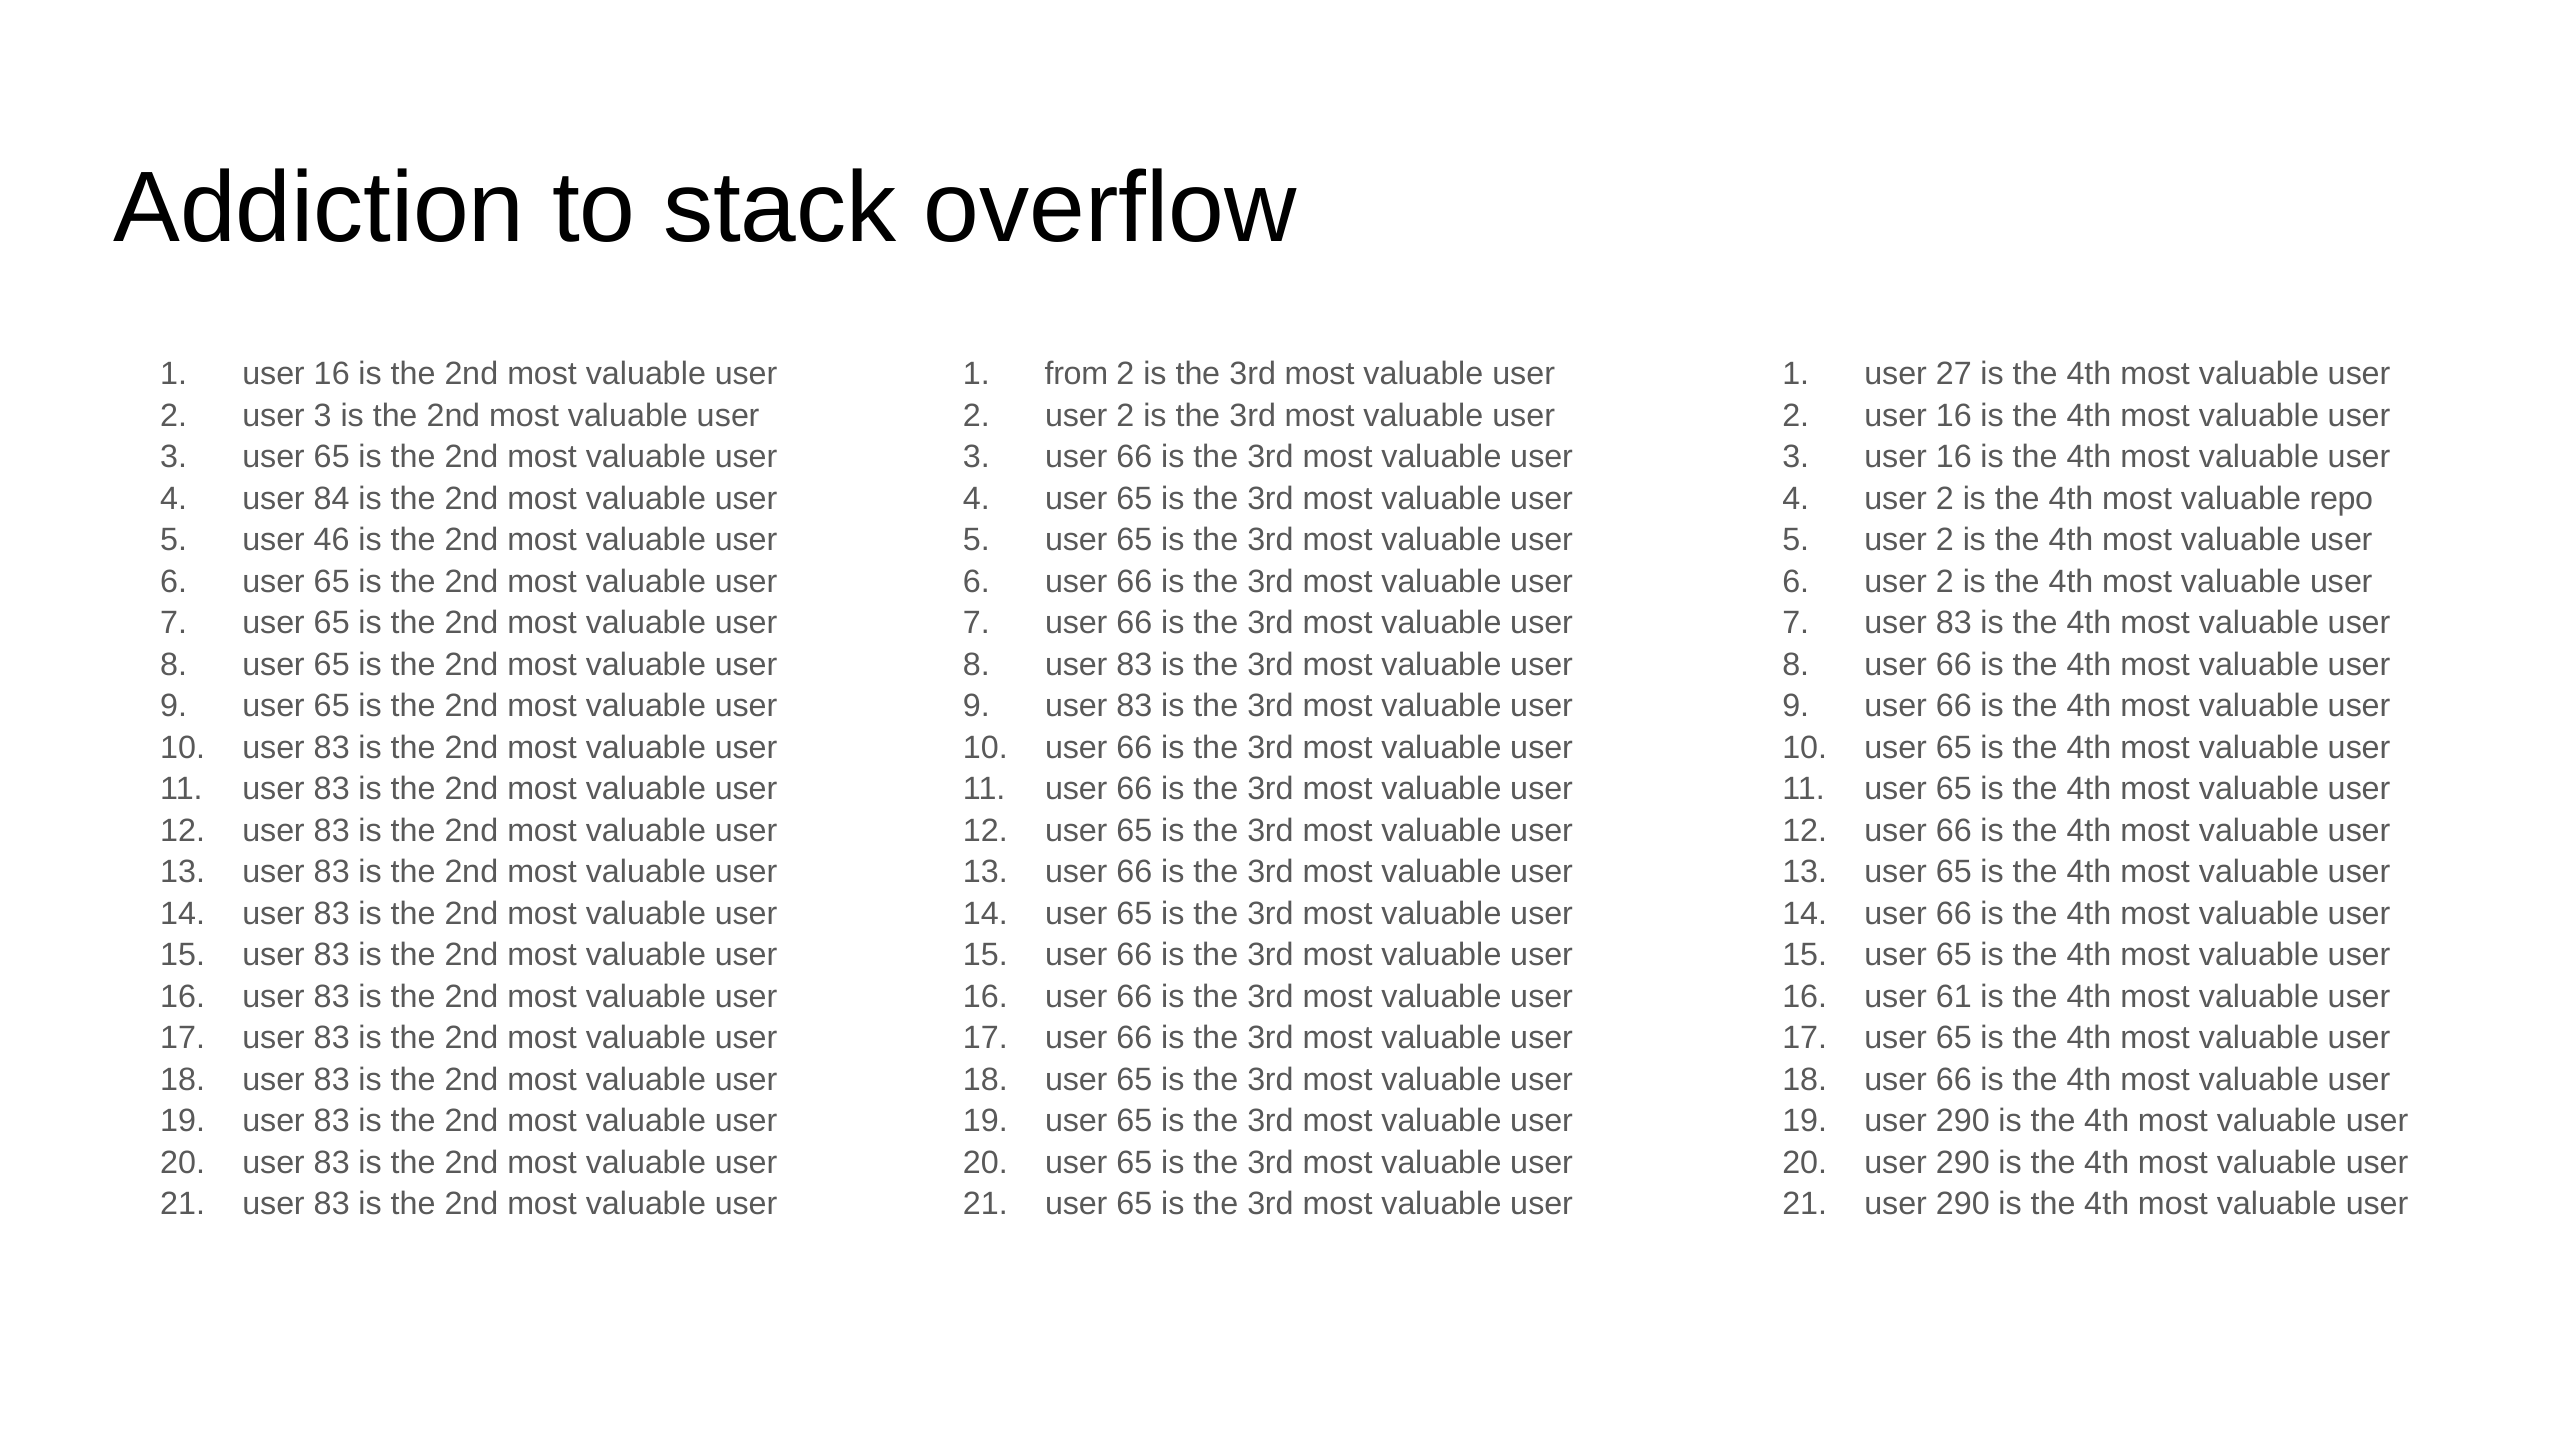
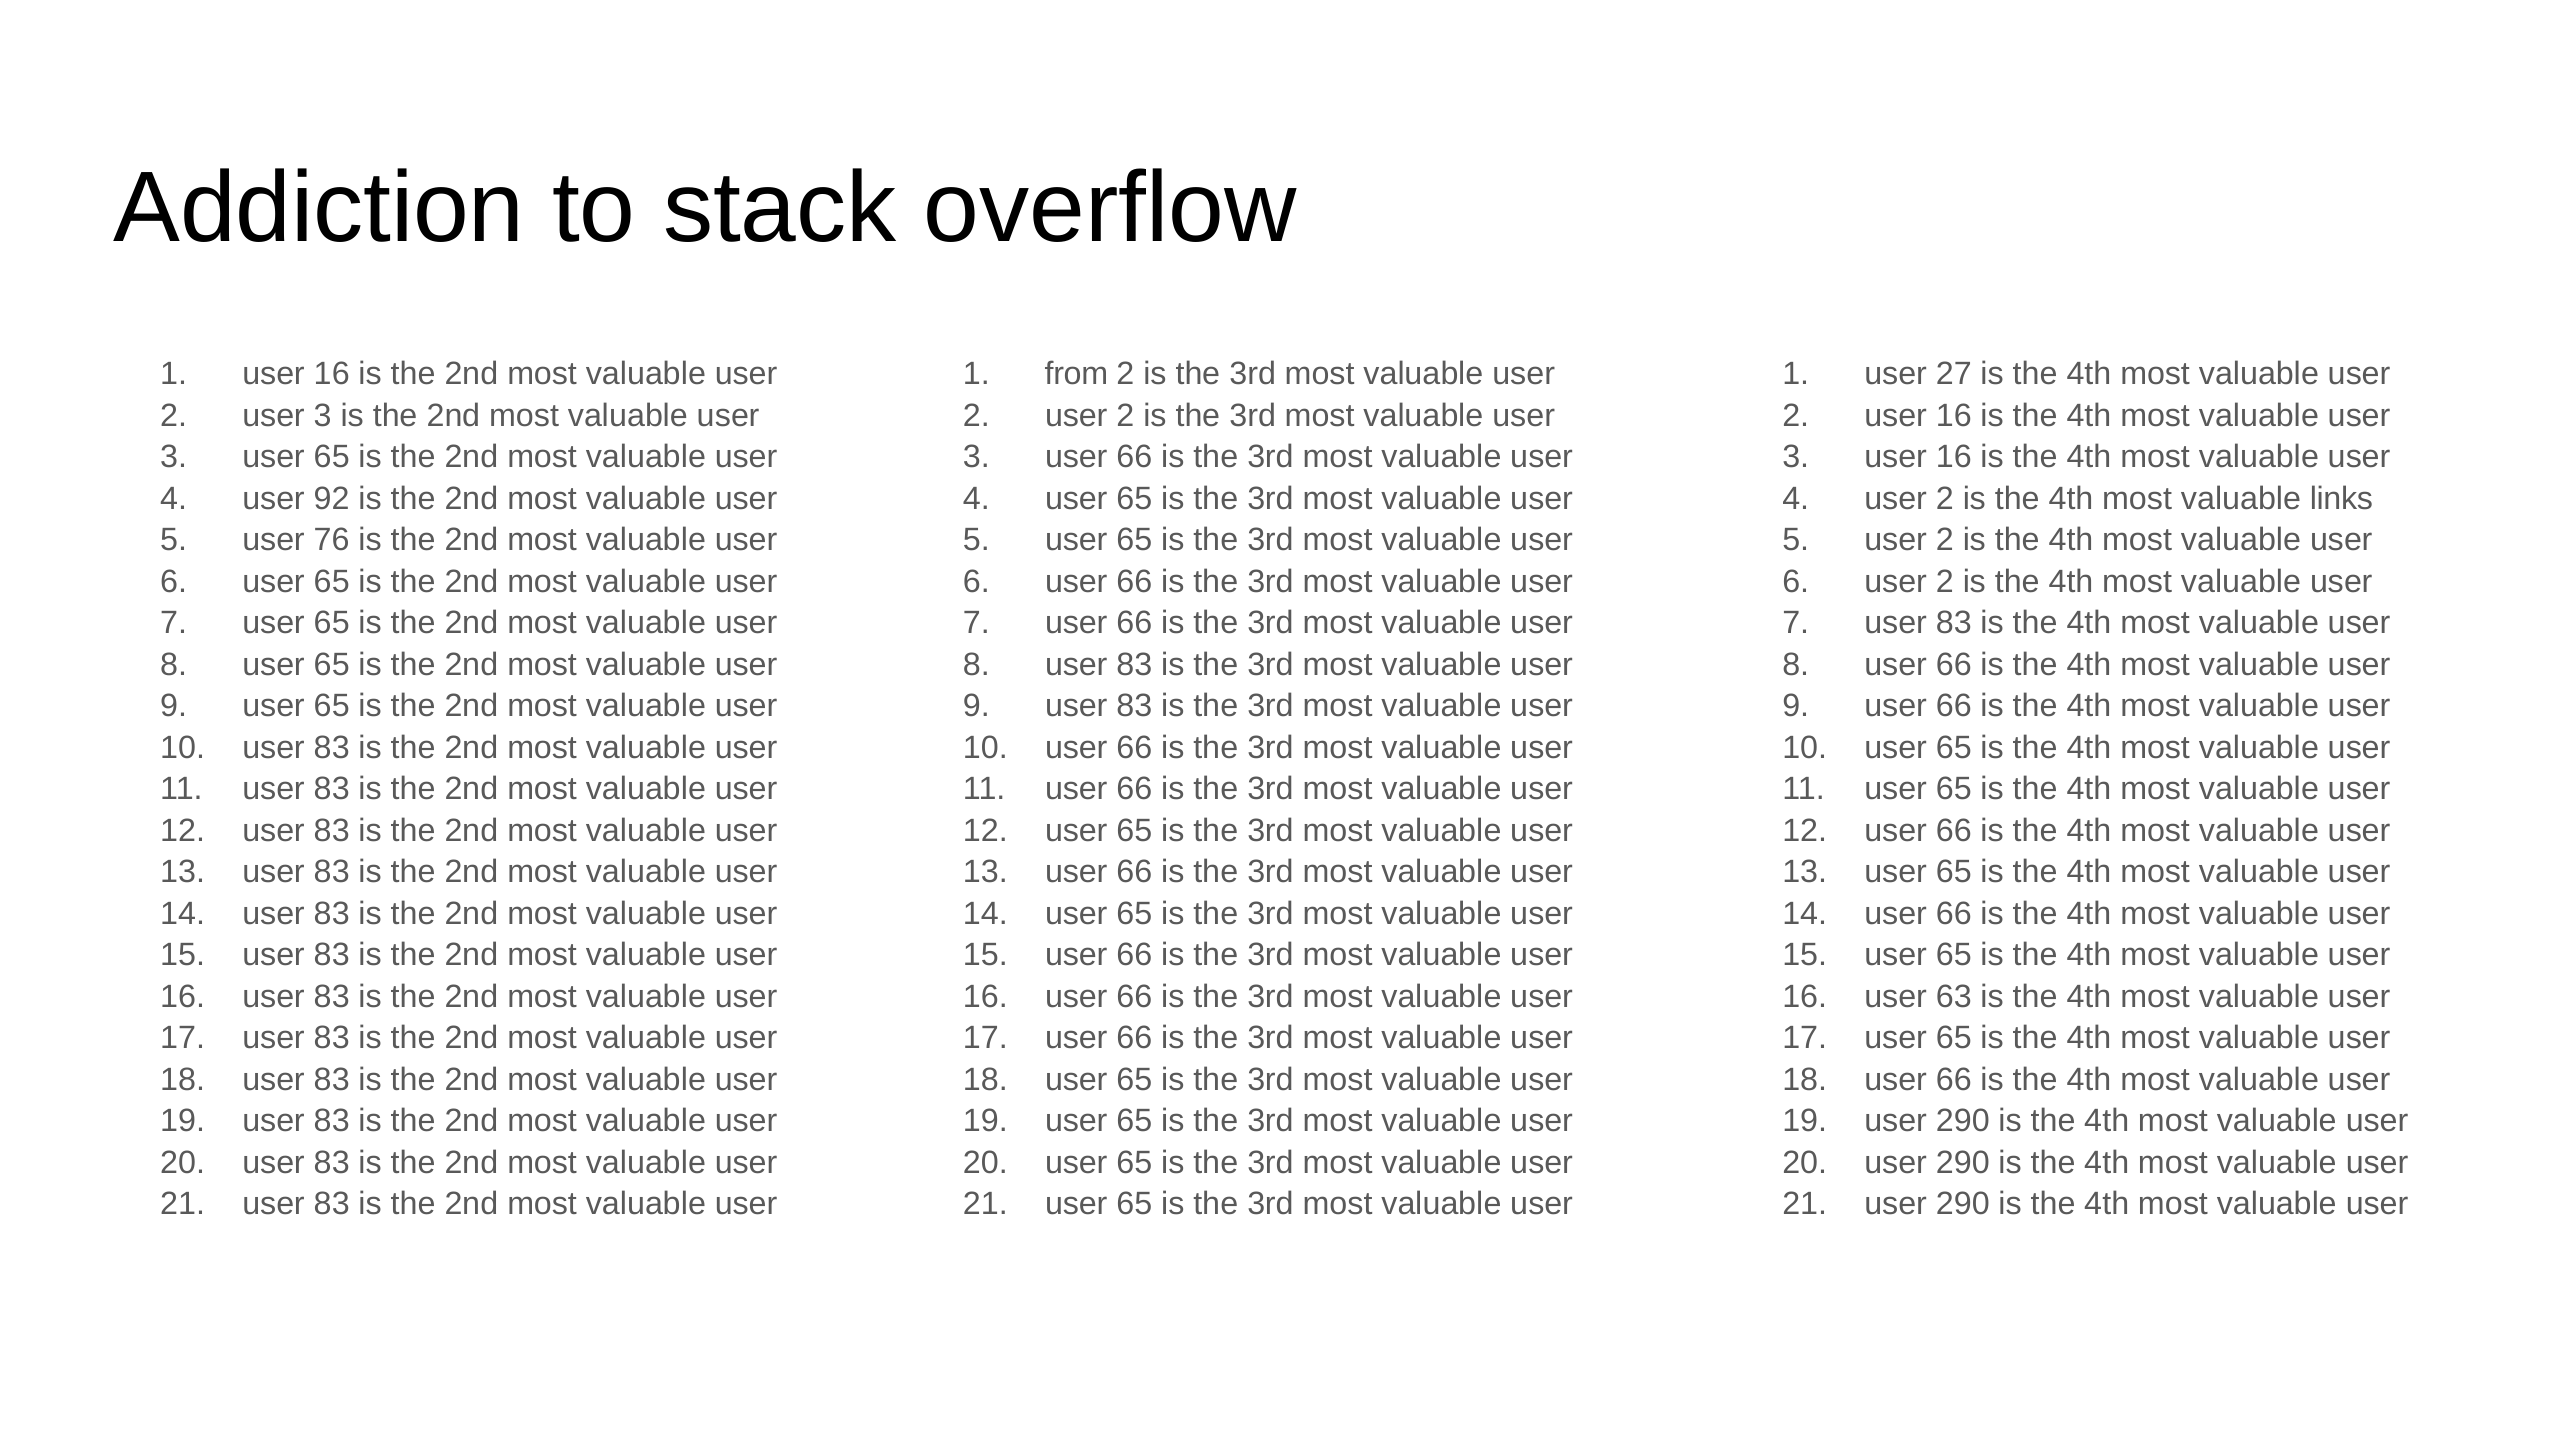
84: 84 -> 92
repo: repo -> links
46: 46 -> 76
61: 61 -> 63
